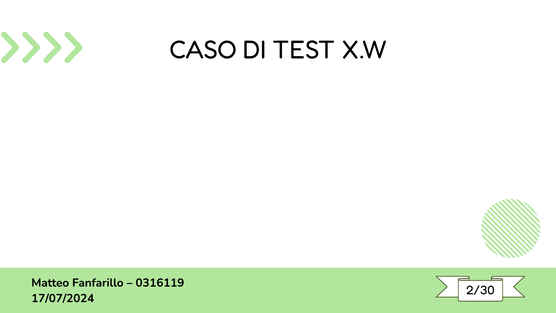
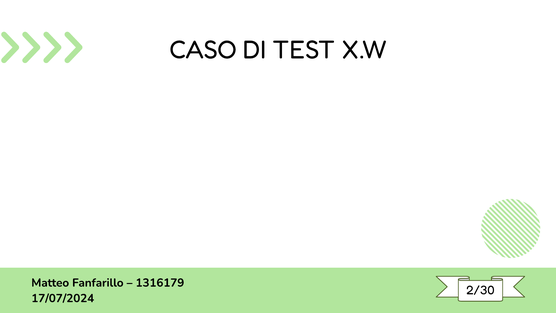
0316119: 0316119 -> 1316179
